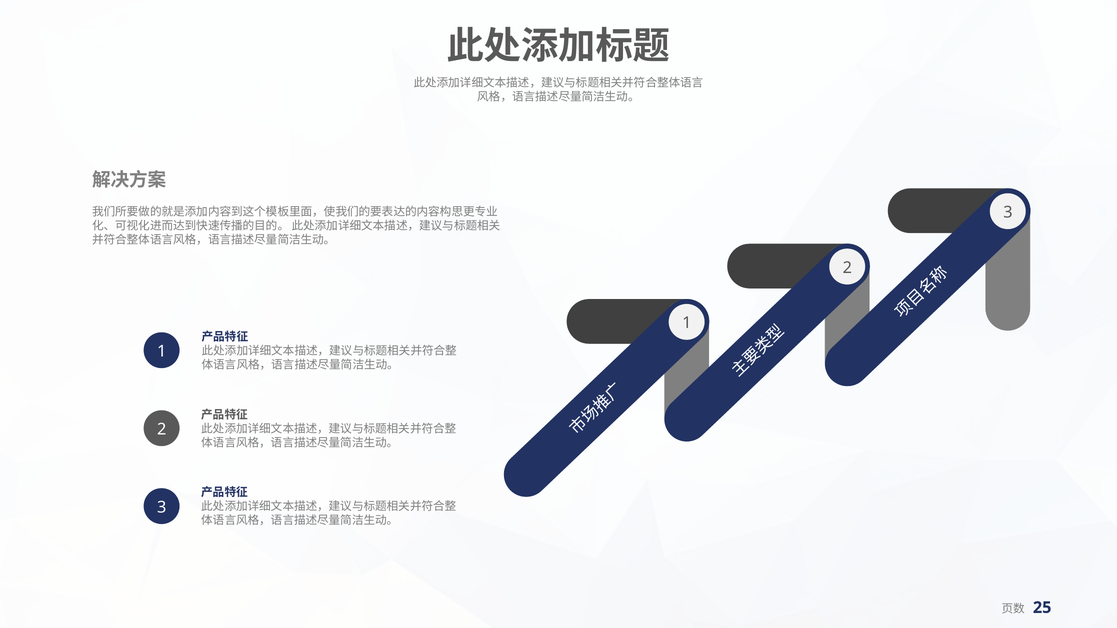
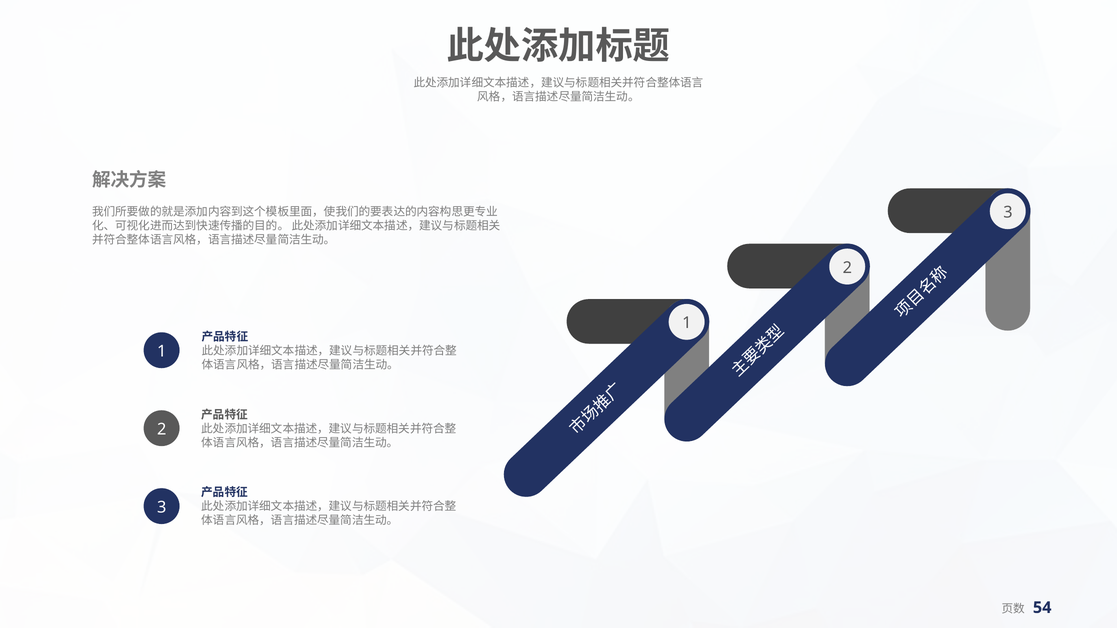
25: 25 -> 54
